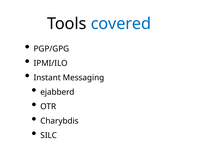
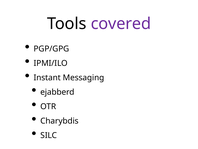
covered colour: blue -> purple
